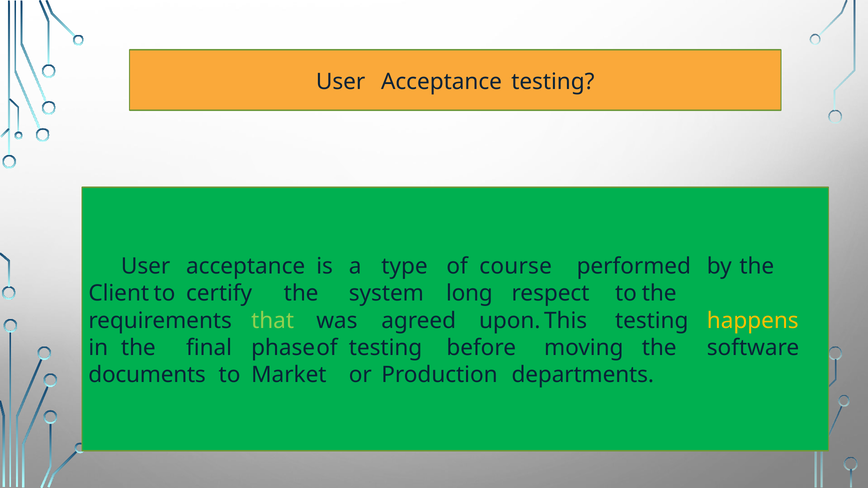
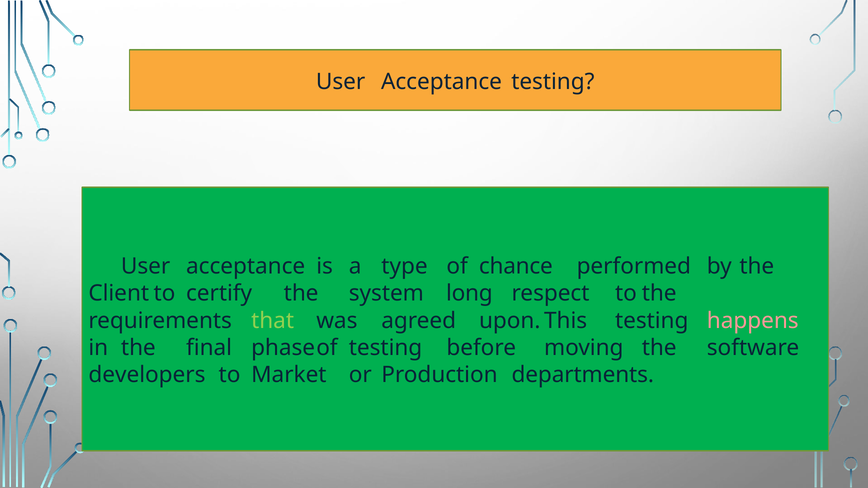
course: course -> chance
happens colour: yellow -> pink
documents: documents -> developers
